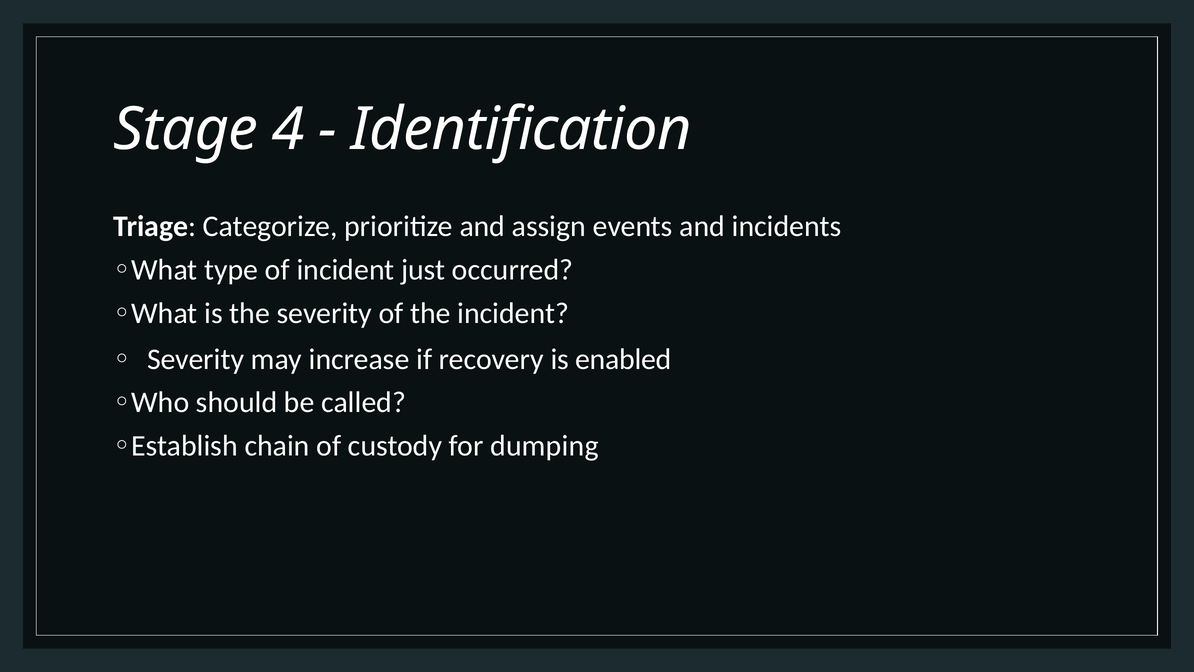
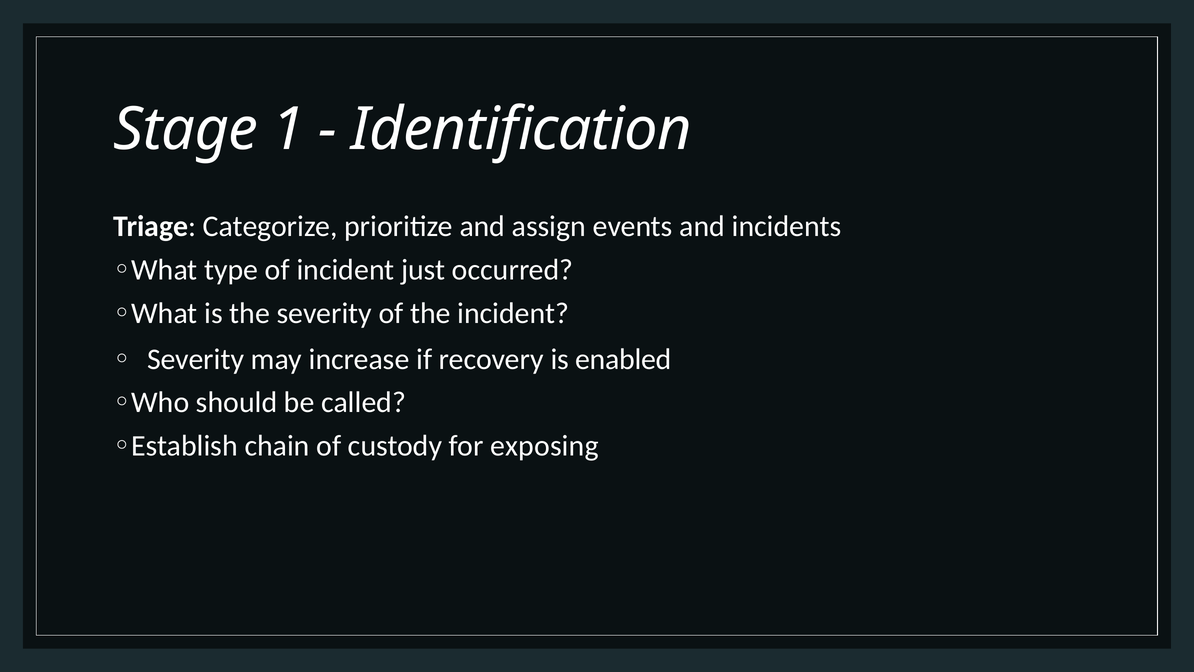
4: 4 -> 1
dumping: dumping -> exposing
